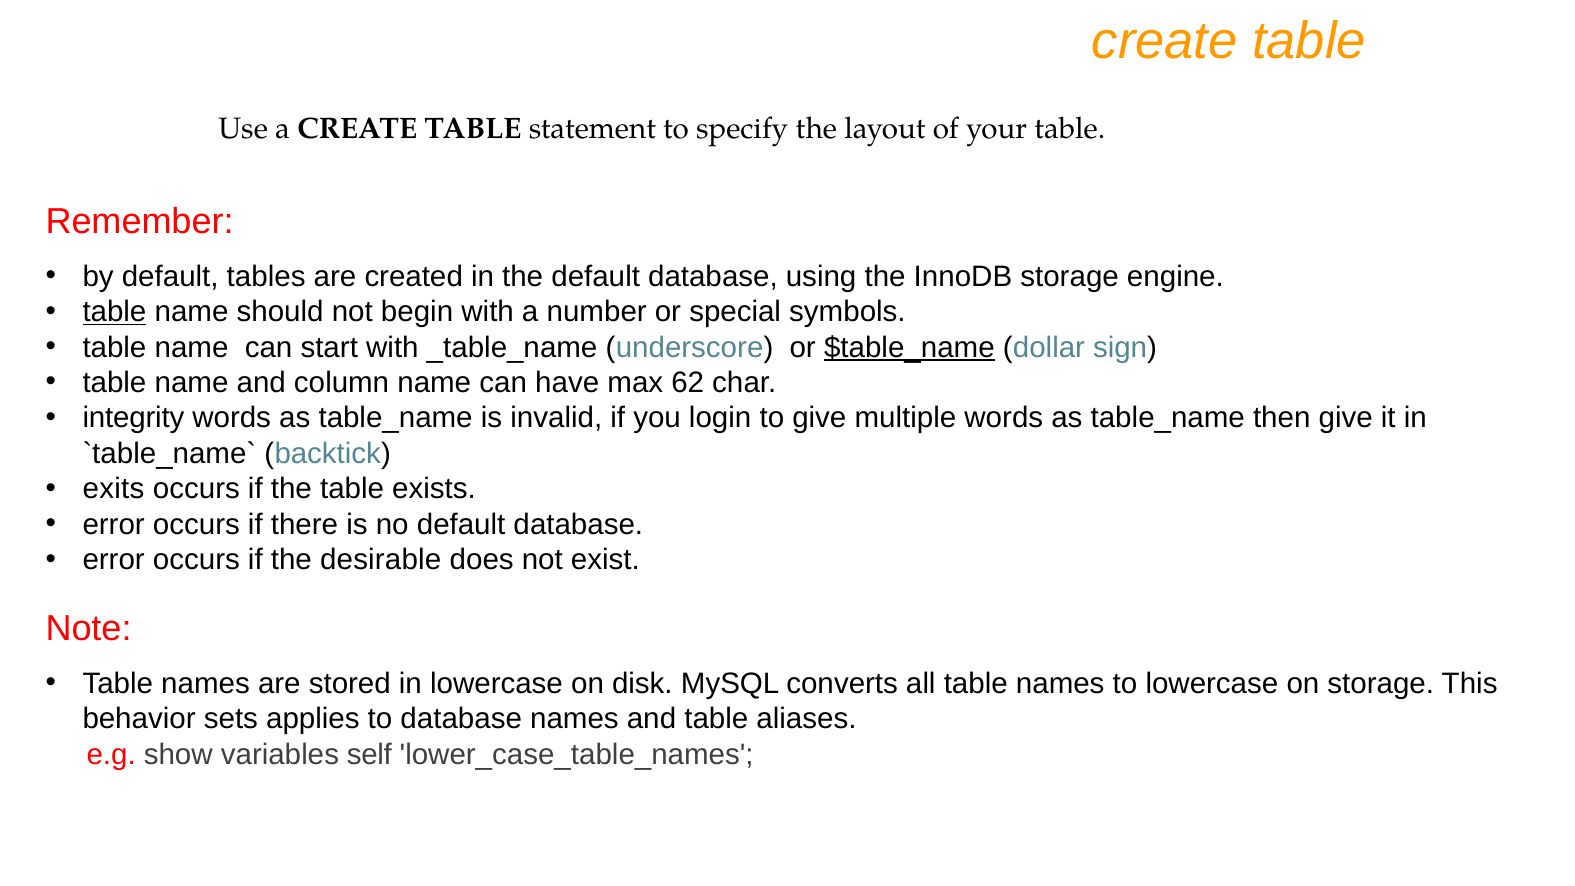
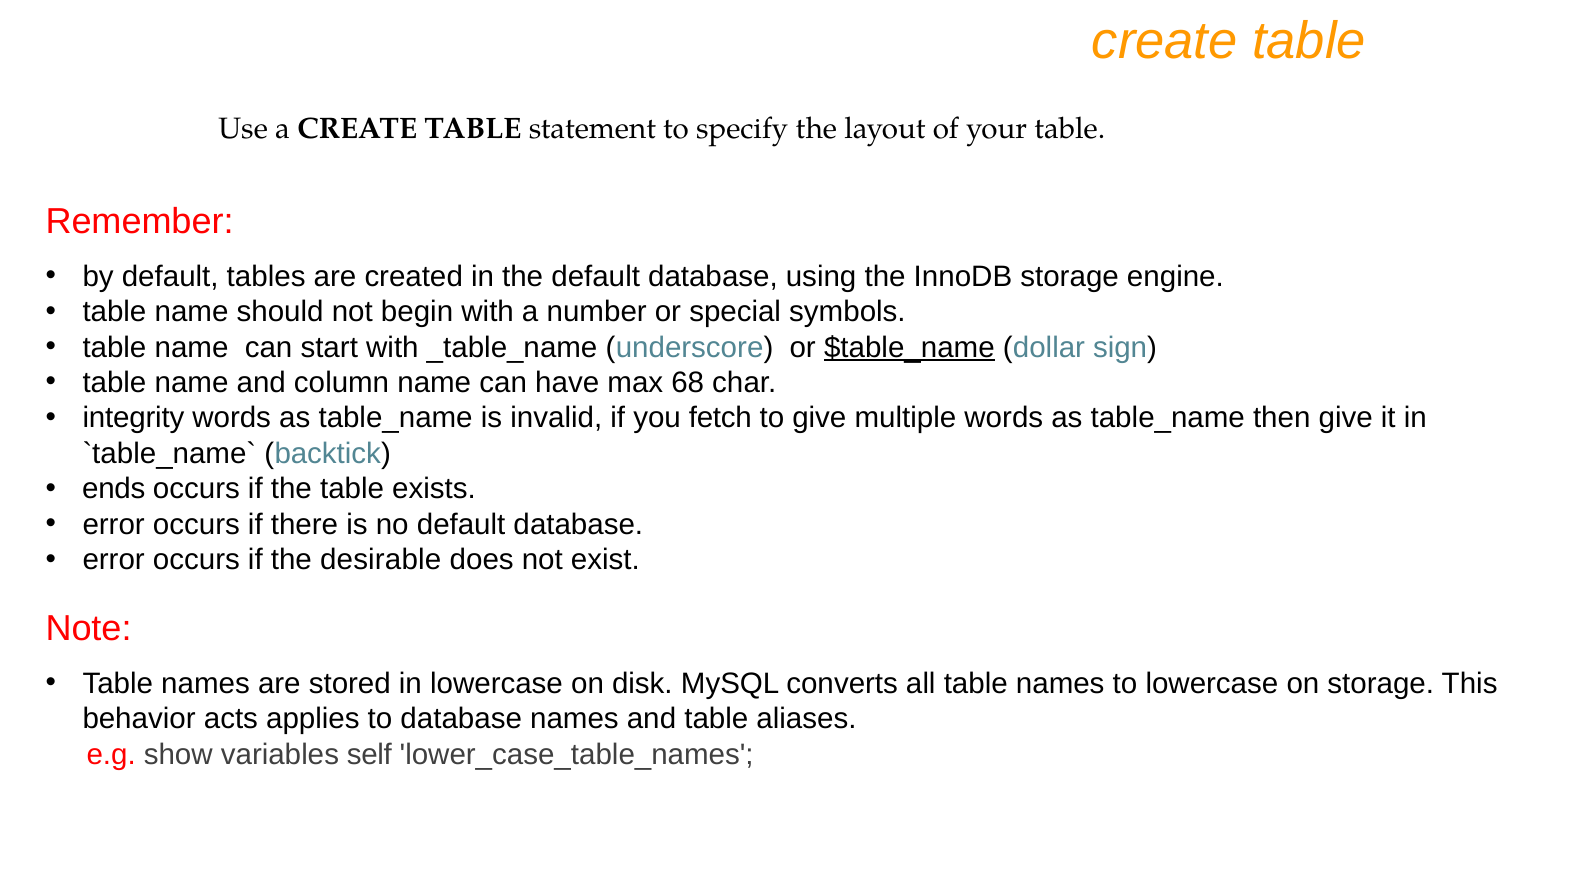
table at (114, 312) underline: present -> none
62: 62 -> 68
login: login -> fetch
exits: exits -> ends
sets: sets -> acts
